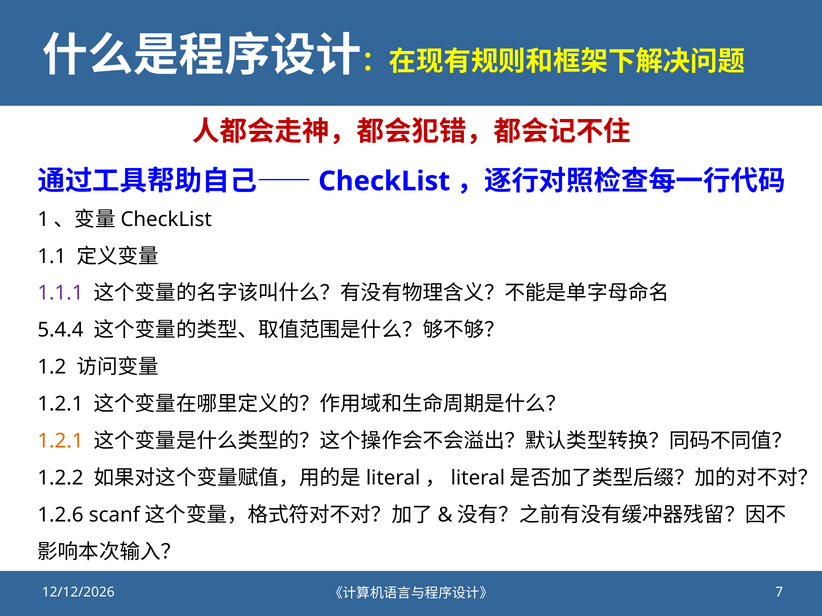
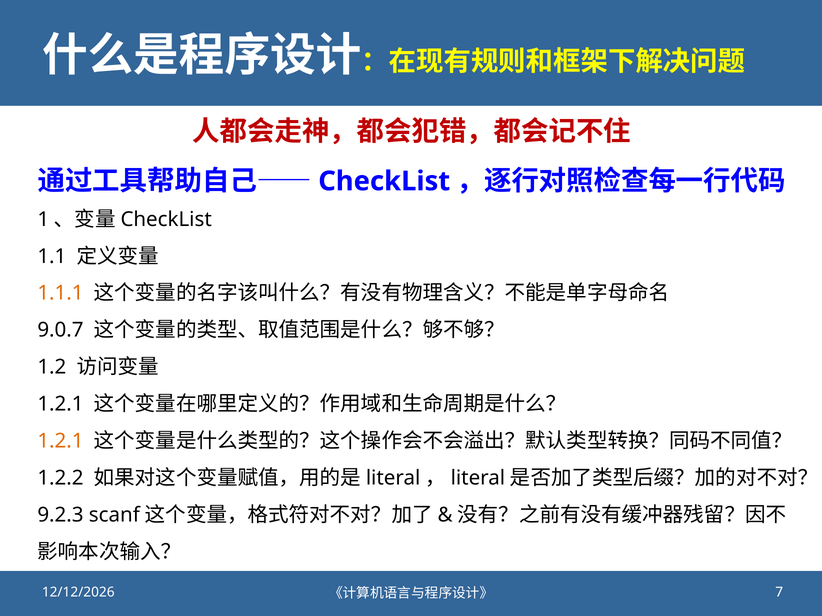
1.1.1 colour: purple -> orange
5.4.4: 5.4.4 -> 9.0.7
1.2.6: 1.2.6 -> 9.2.3
